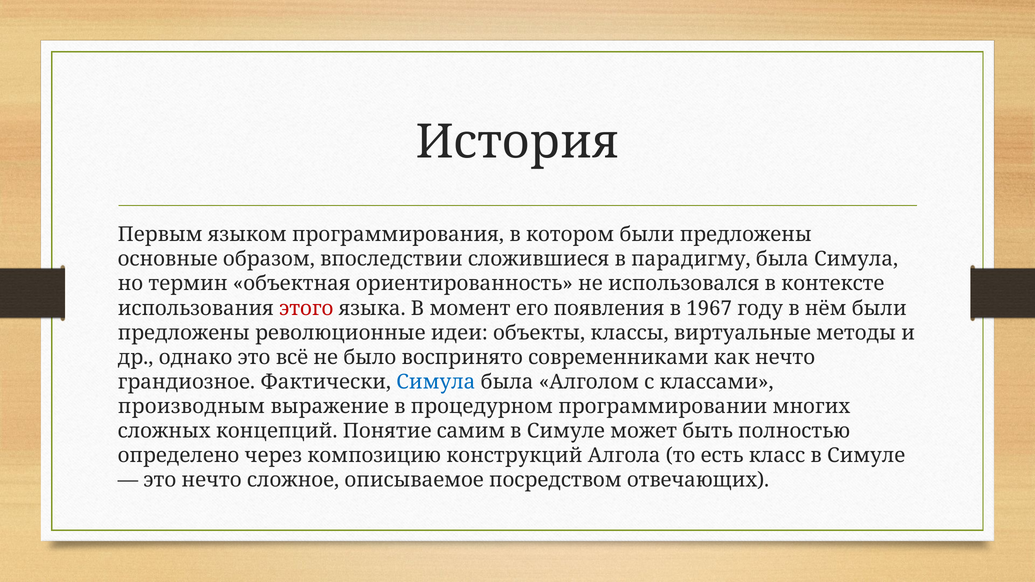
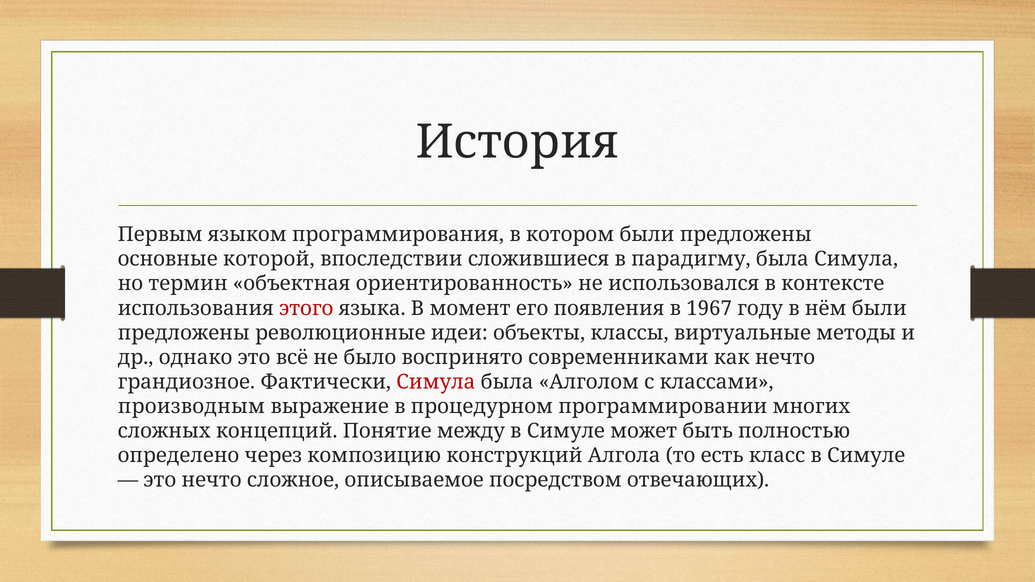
образом: образом -> которой
Симула at (436, 382) colour: blue -> red
самим: самим -> между
